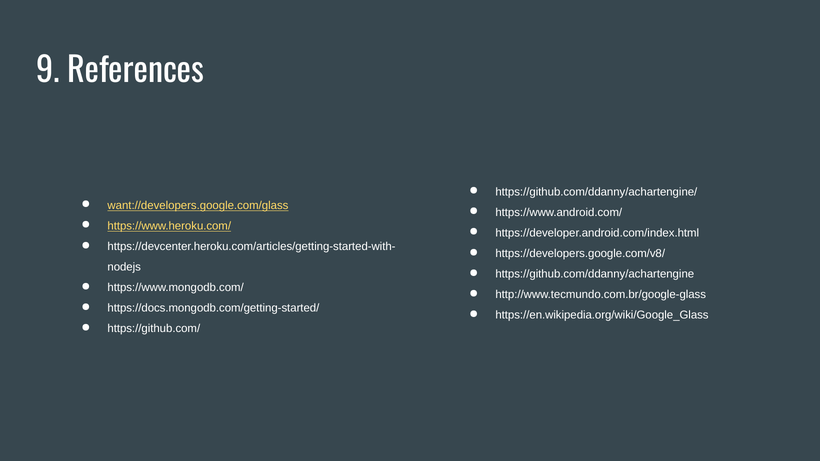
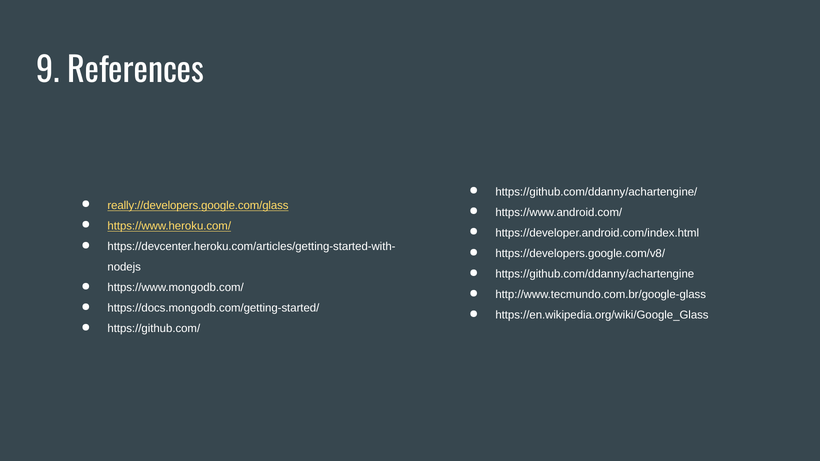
want://developers.google.com/glass: want://developers.google.com/glass -> really://developers.google.com/glass
